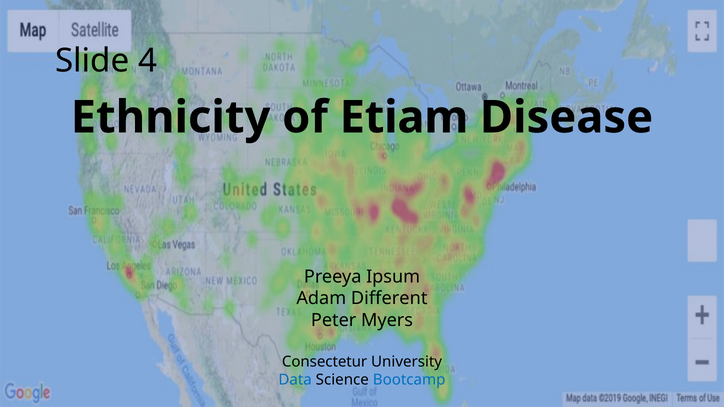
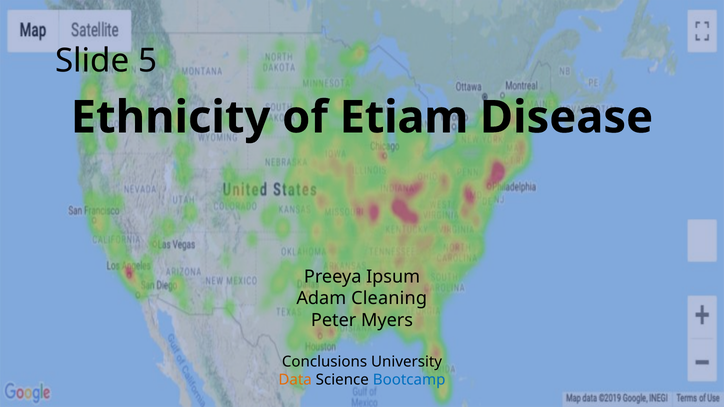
4: 4 -> 5
Different: Different -> Cleaning
Consectetur: Consectetur -> Conclusions
Data colour: blue -> orange
